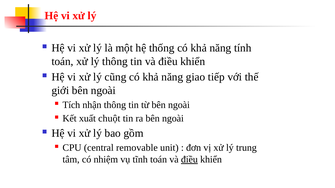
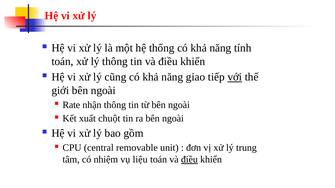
với underline: none -> present
Tích: Tích -> Rate
tĩnh: tĩnh -> liệu
